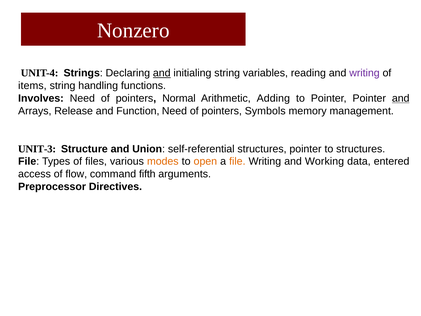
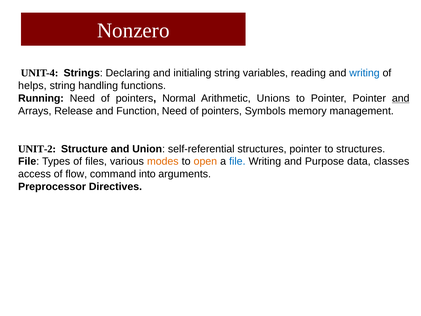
and at (162, 73) underline: present -> none
writing at (364, 73) colour: purple -> blue
items: items -> helps
Involves: Involves -> Running
Adding: Adding -> Unions
UNIT-3: UNIT-3 -> UNIT-2
file at (237, 161) colour: orange -> blue
Working: Working -> Purpose
entered: entered -> classes
fifth: fifth -> into
